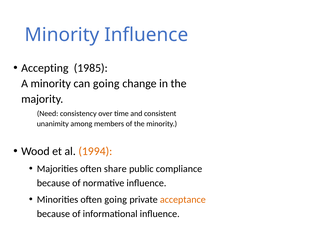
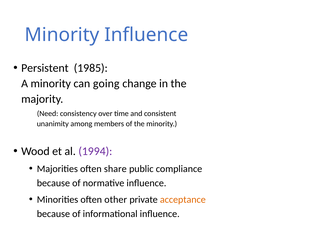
Accepting: Accepting -> Persistent
1994 colour: orange -> purple
often going: going -> other
